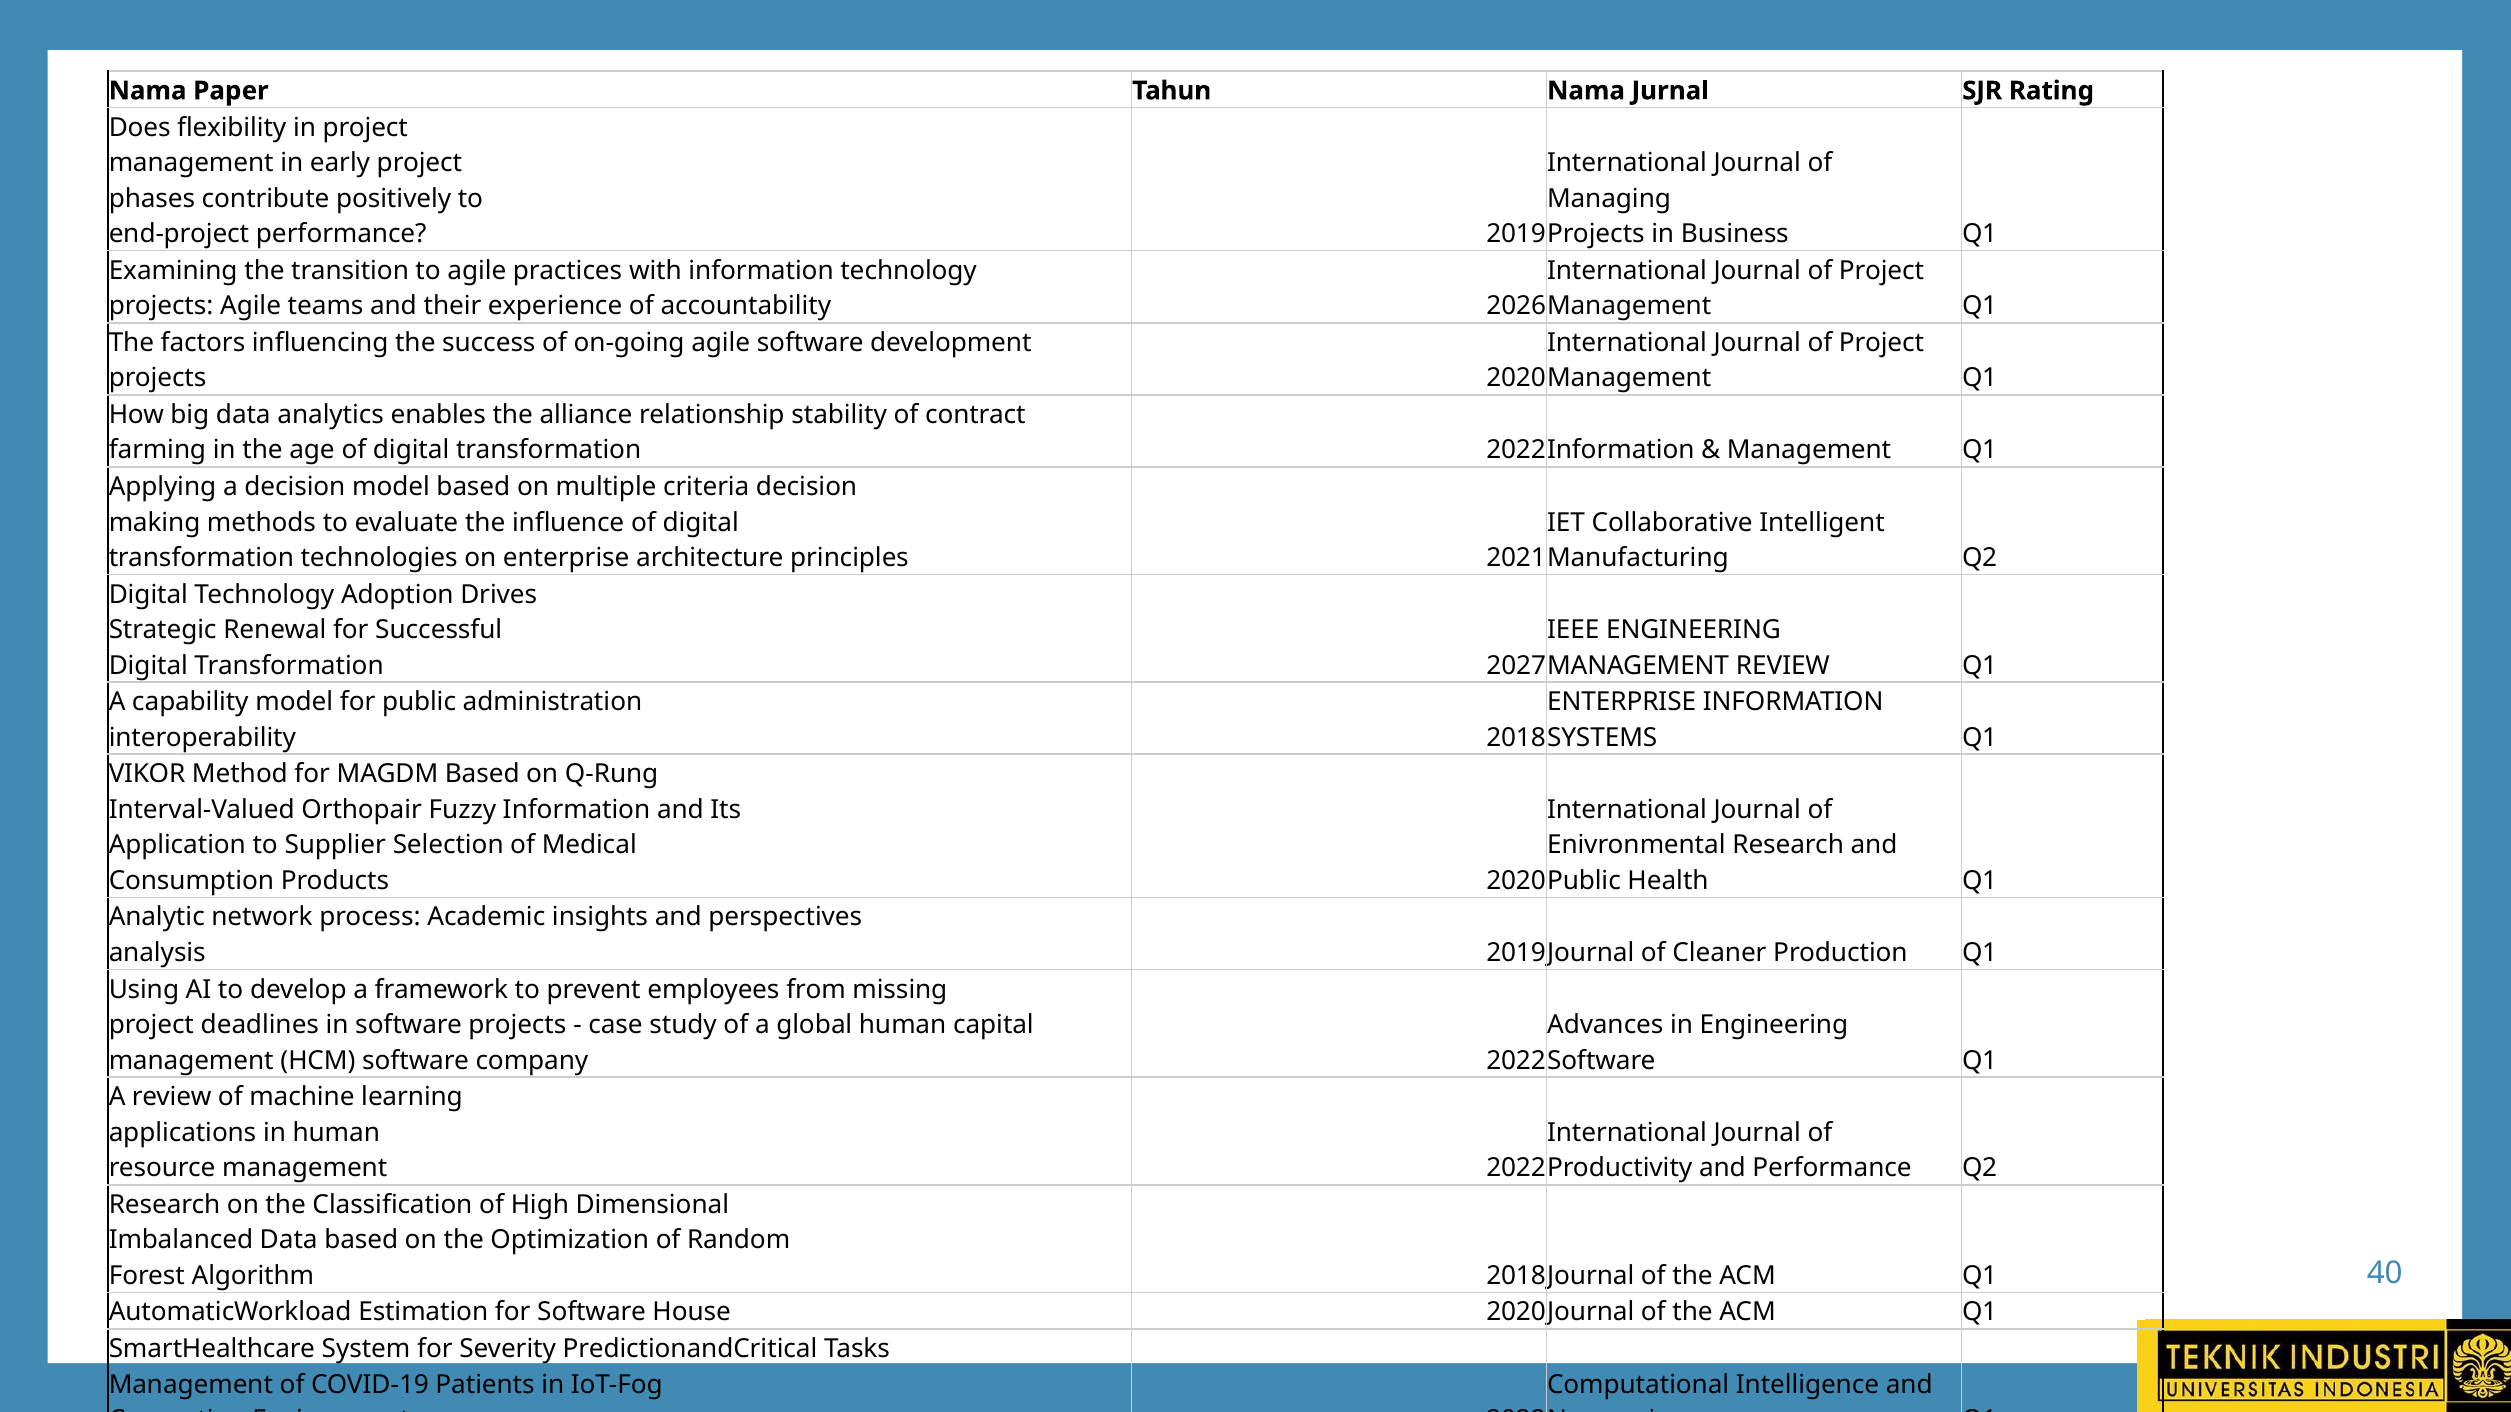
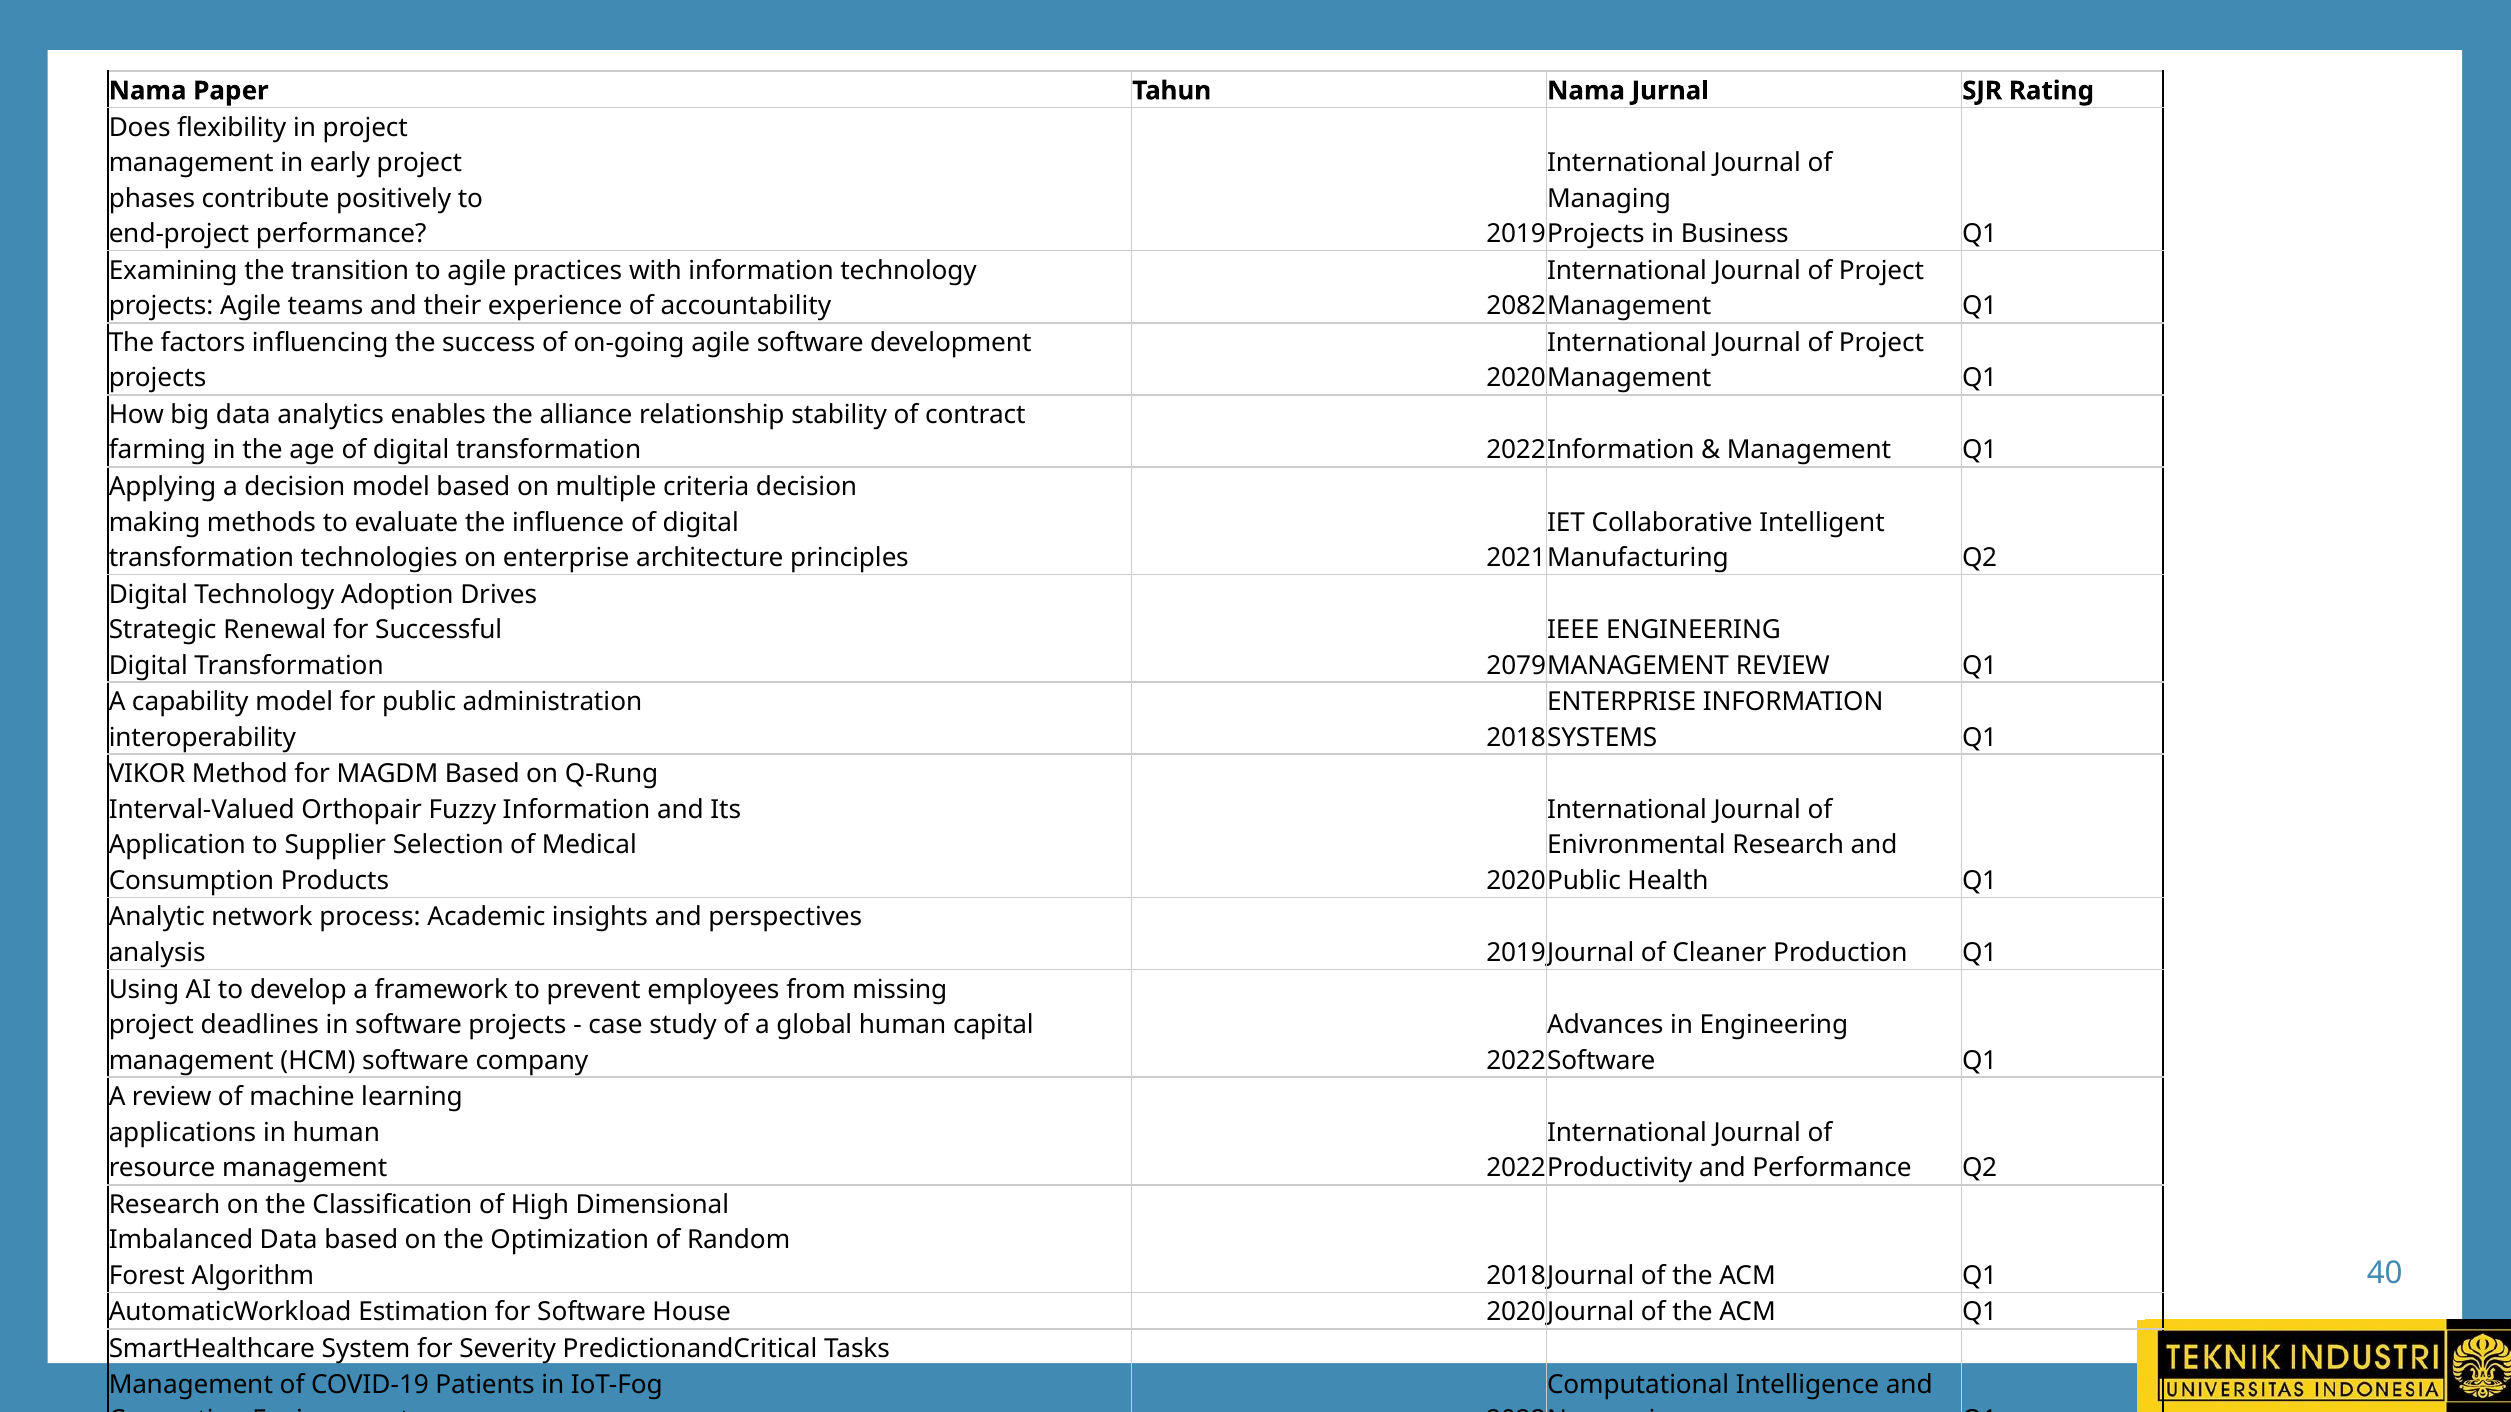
2026: 2026 -> 2082
2027: 2027 -> 2079
